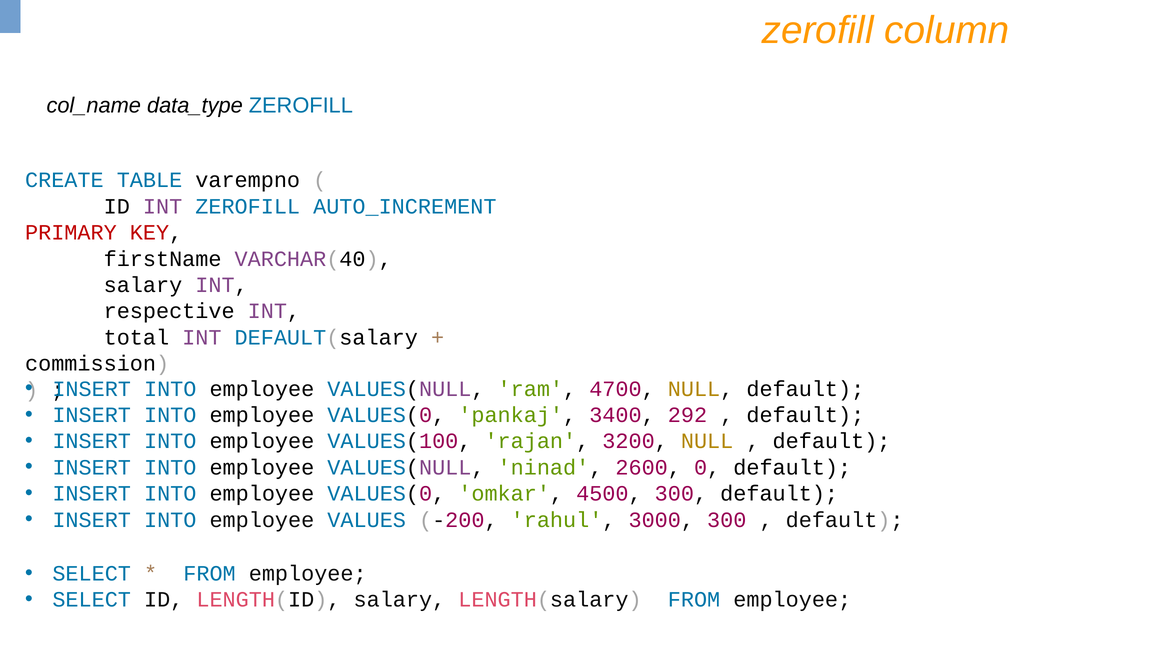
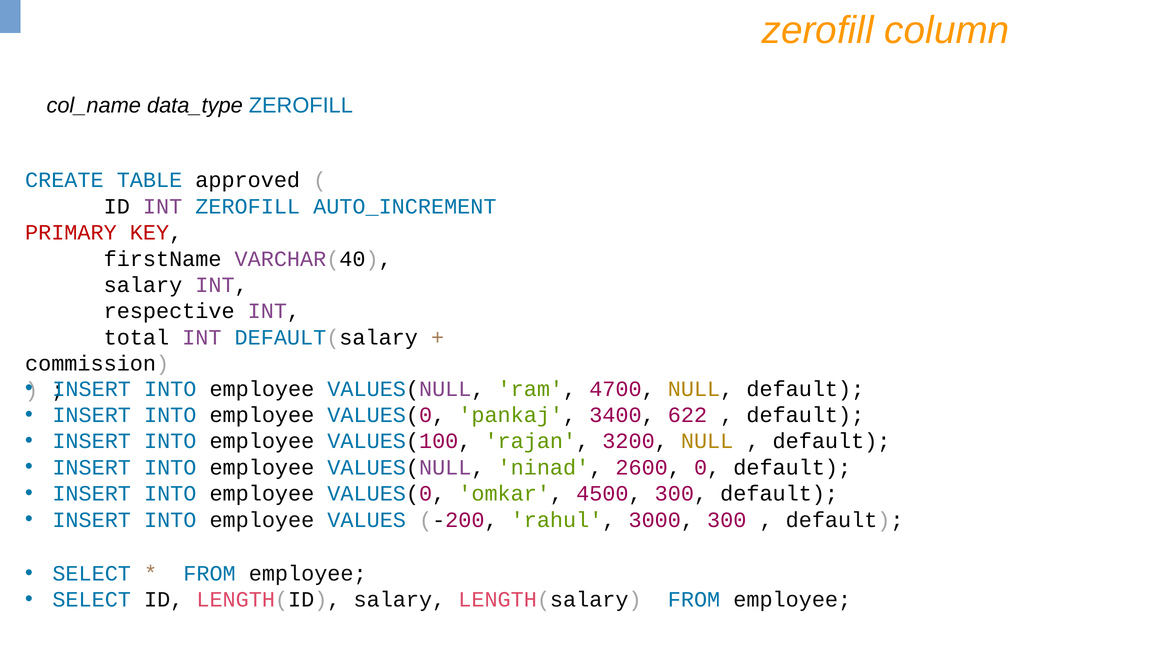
varempno: varempno -> approved
292: 292 -> 622
